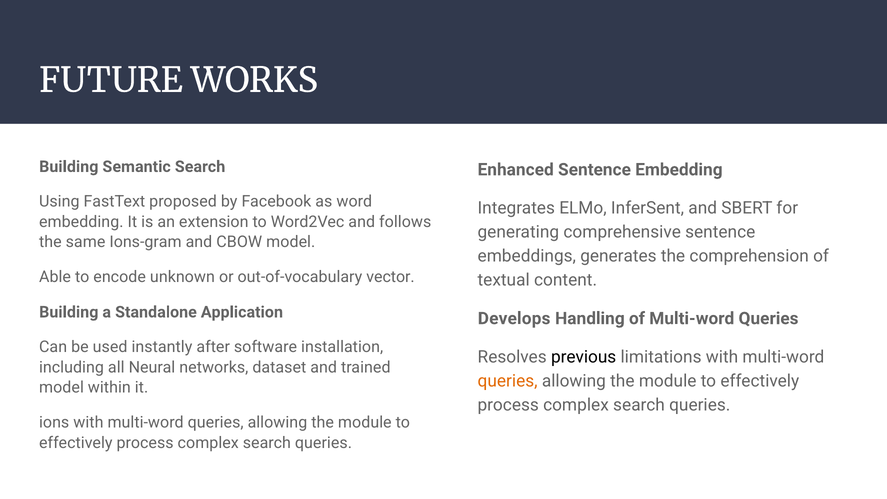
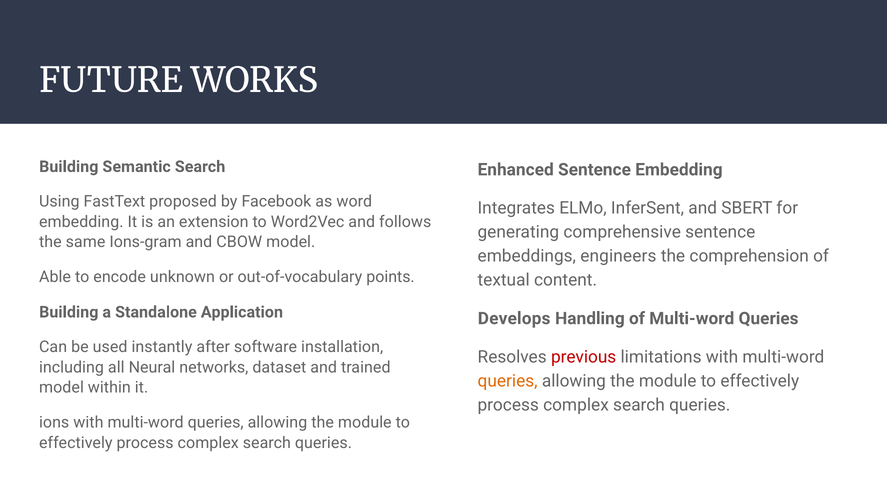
generates: generates -> engineers
vector: vector -> points
previous colour: black -> red
